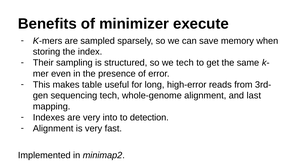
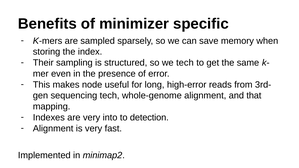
execute: execute -> specific
table: table -> node
last: last -> that
